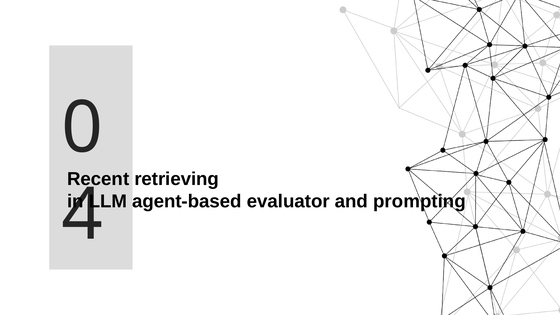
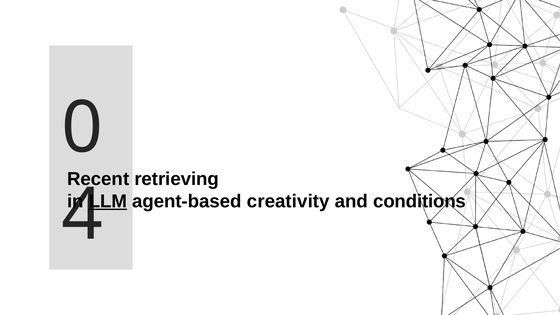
LLM underline: none -> present
evaluator: evaluator -> creativity
prompting: prompting -> conditions
